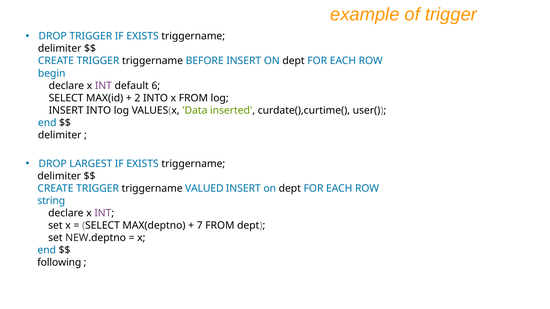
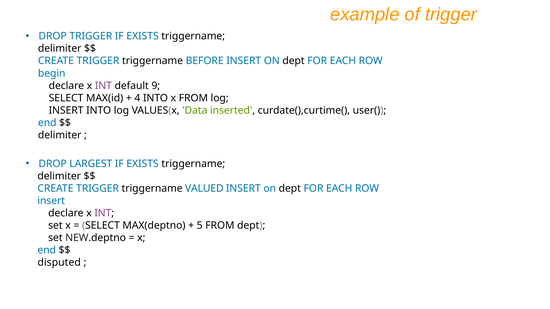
6: 6 -> 9
2: 2 -> 4
string at (51, 201): string -> insert
7: 7 -> 5
following: following -> disputed
